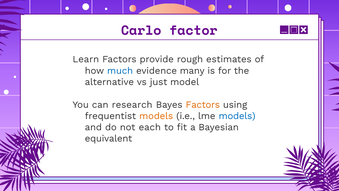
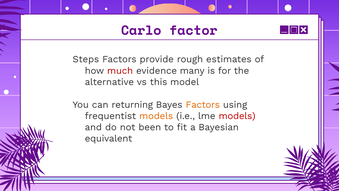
Learn: Learn -> Steps
much colour: blue -> red
just: just -> this
research: research -> returning
models at (237, 116) colour: blue -> red
each: each -> been
